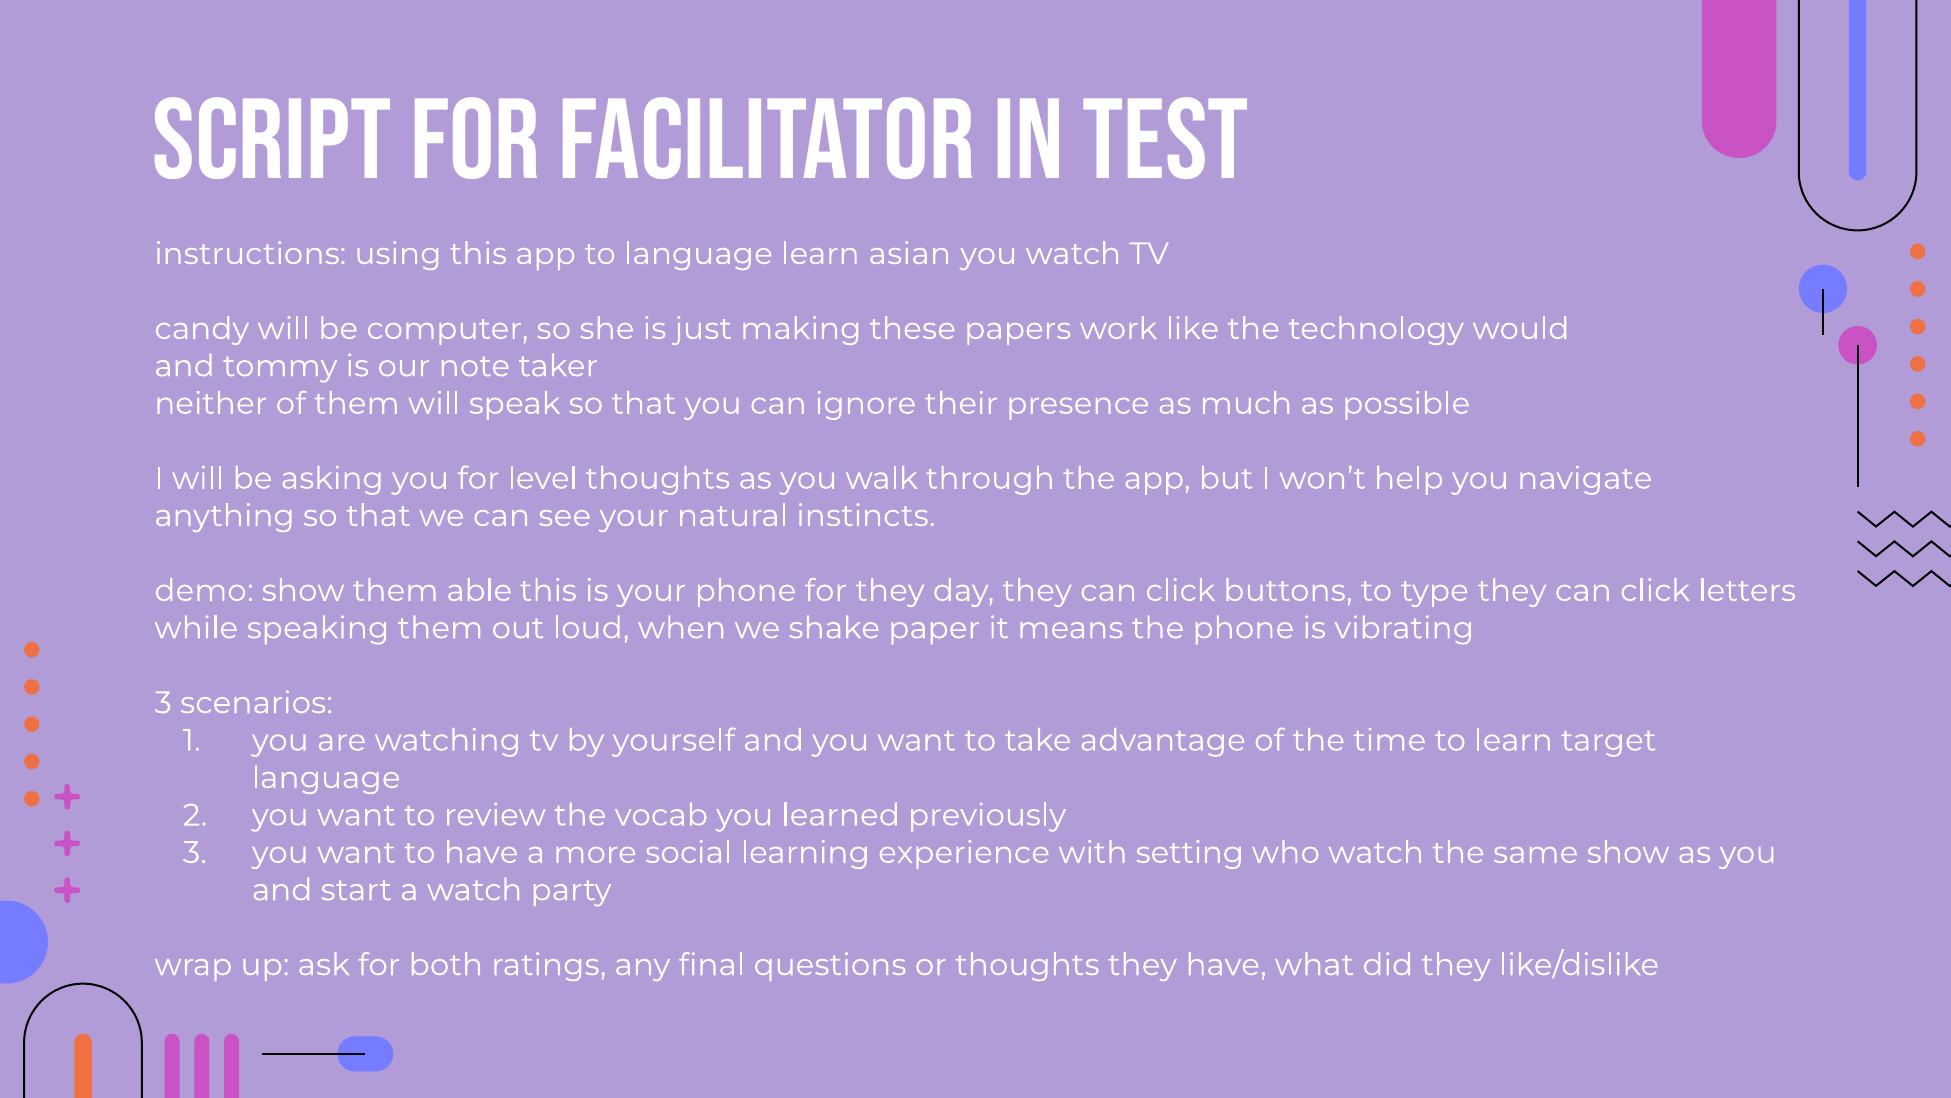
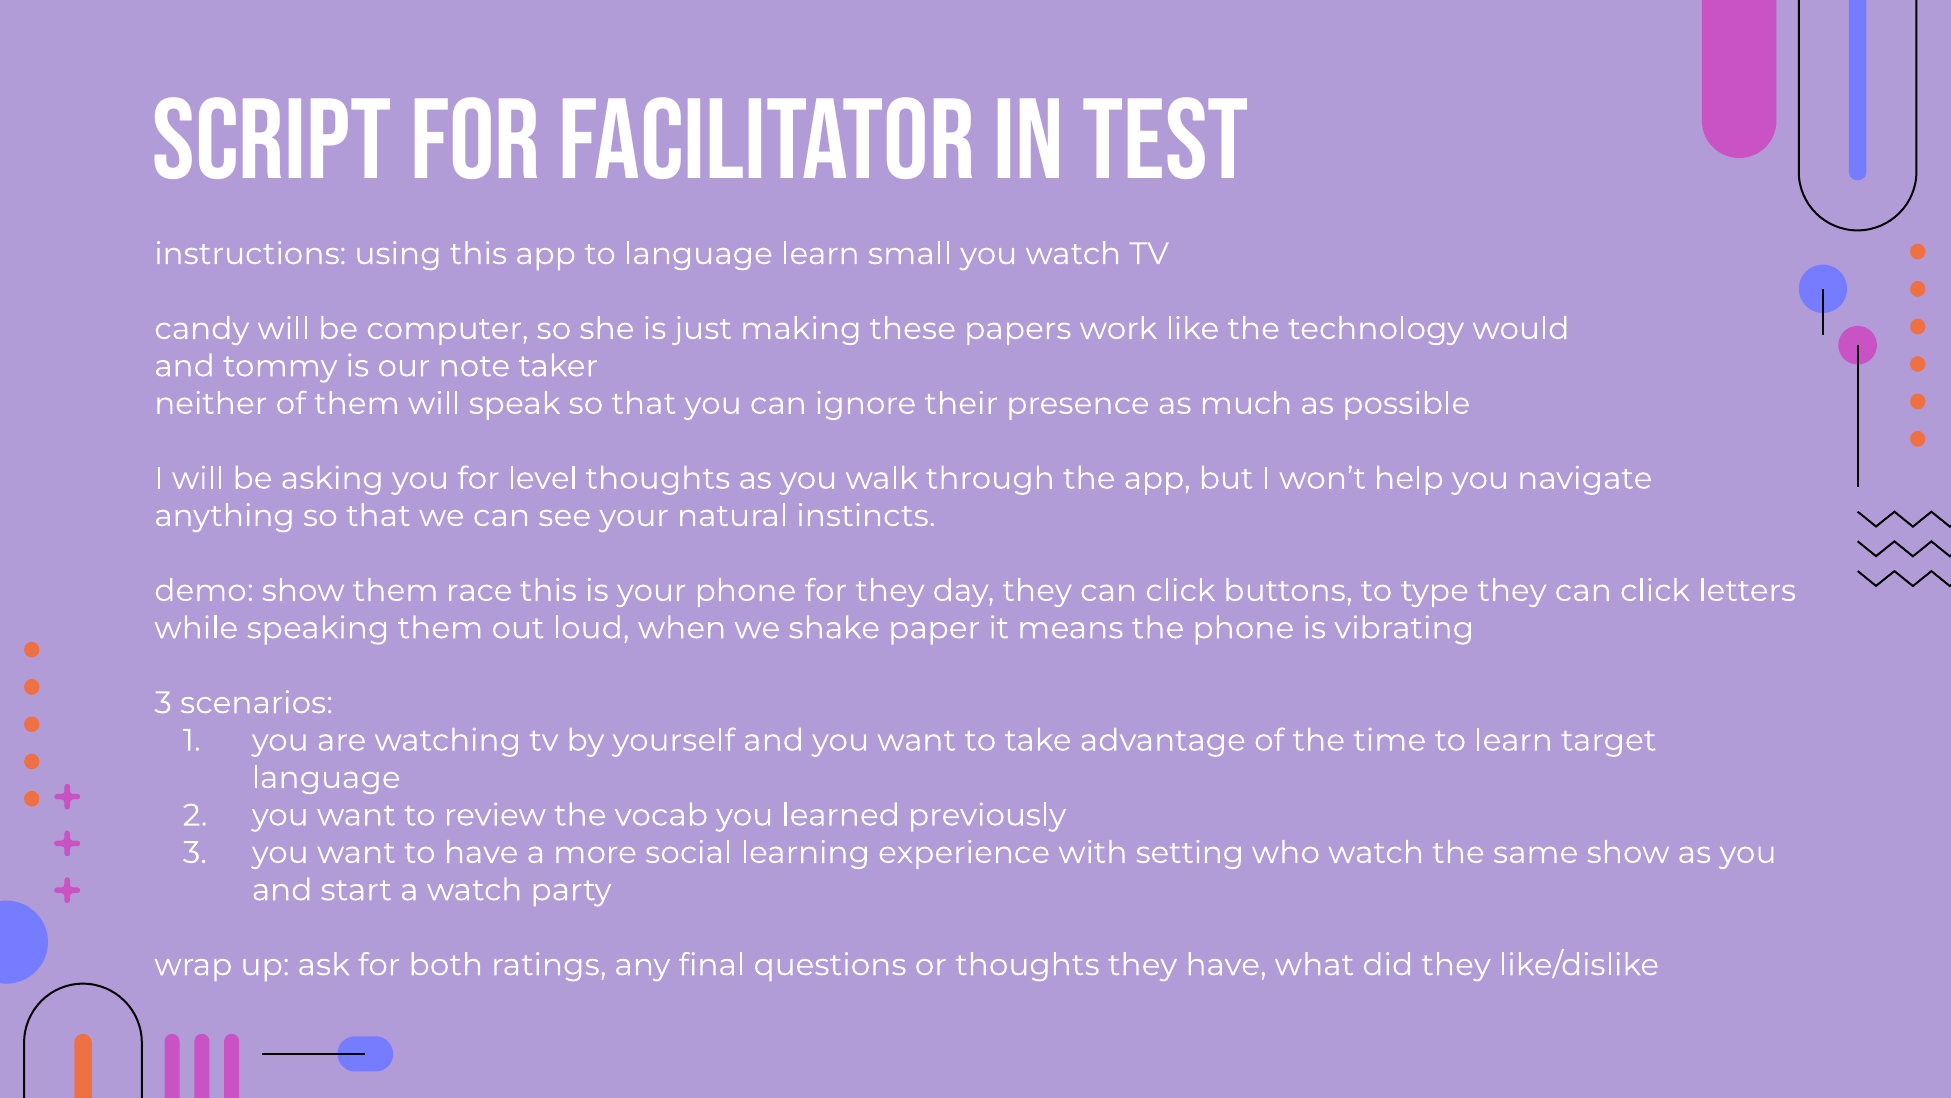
asian: asian -> small
able: able -> race
